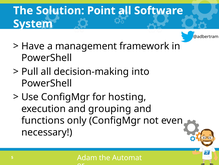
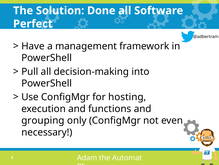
Point: Point -> Done
System: System -> Perfect
grouping: grouping -> functions
functions: functions -> grouping
